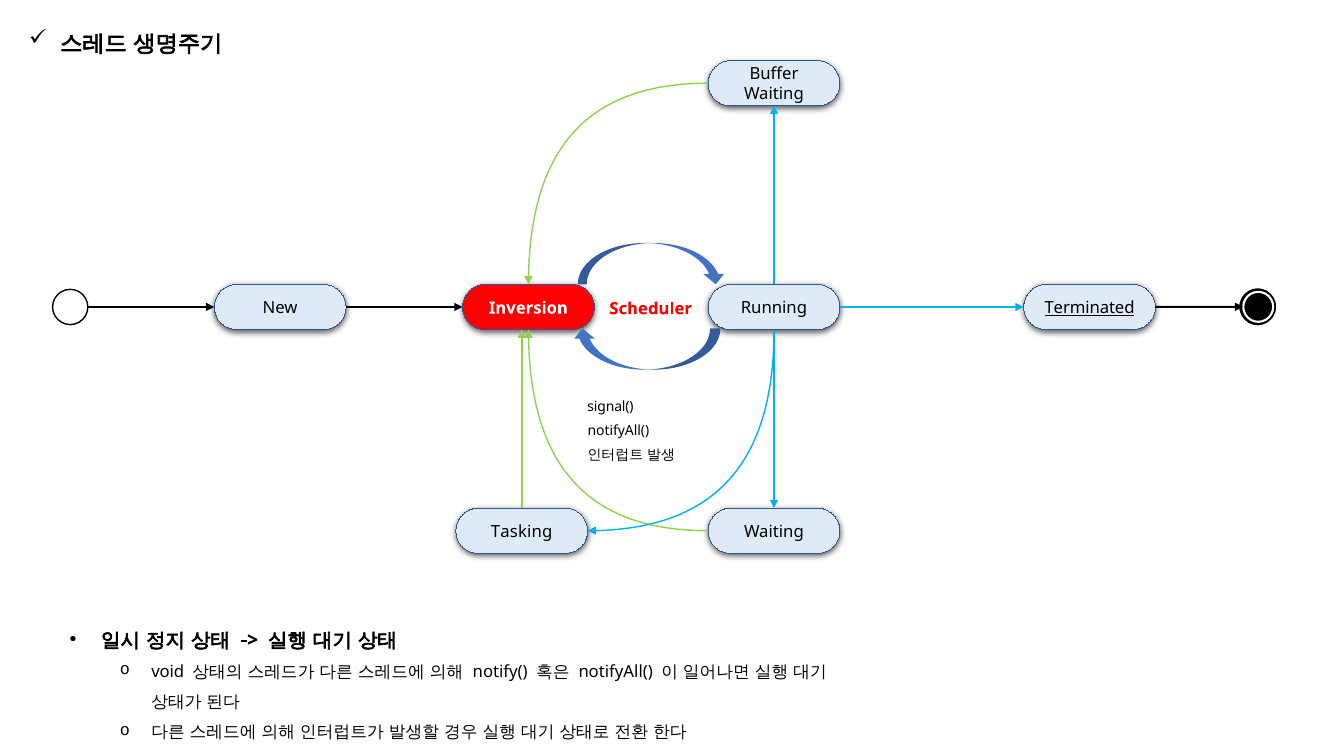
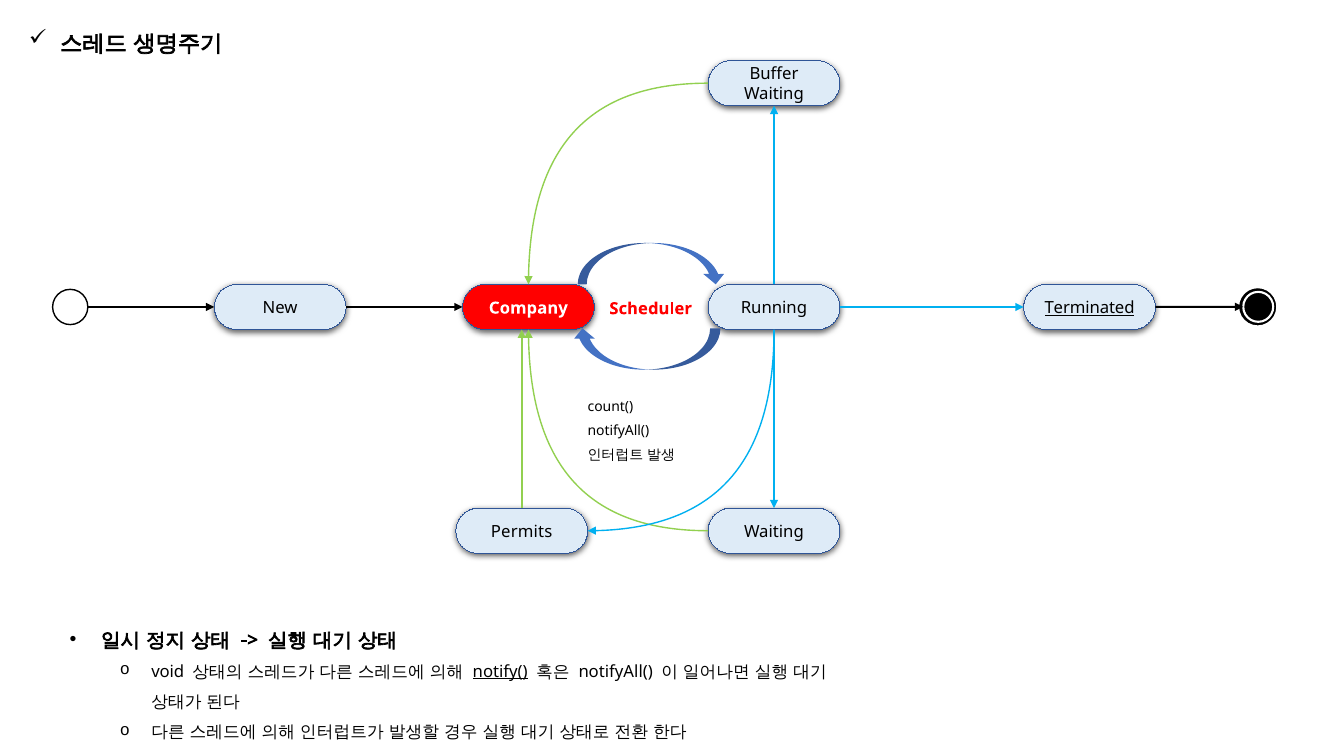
Inversion: Inversion -> Company
signal(: signal( -> count(
Tasking: Tasking -> Permits
notify( underline: none -> present
